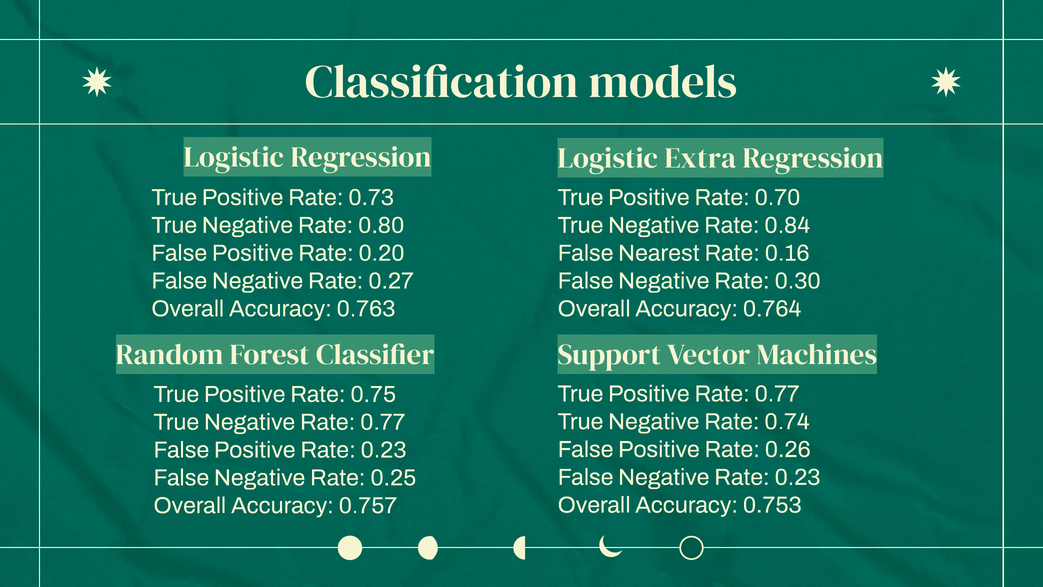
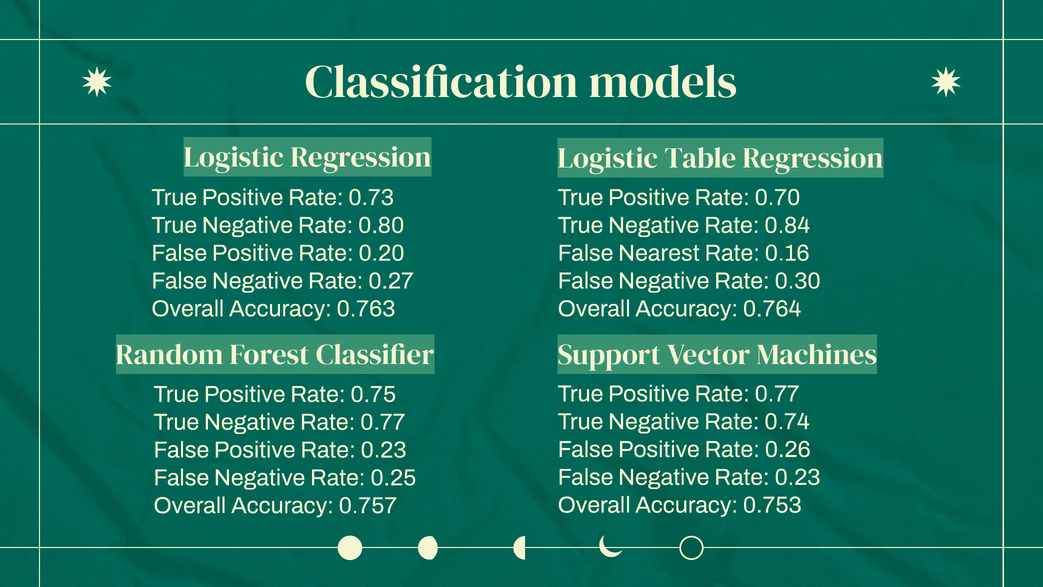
Extra: Extra -> Table
